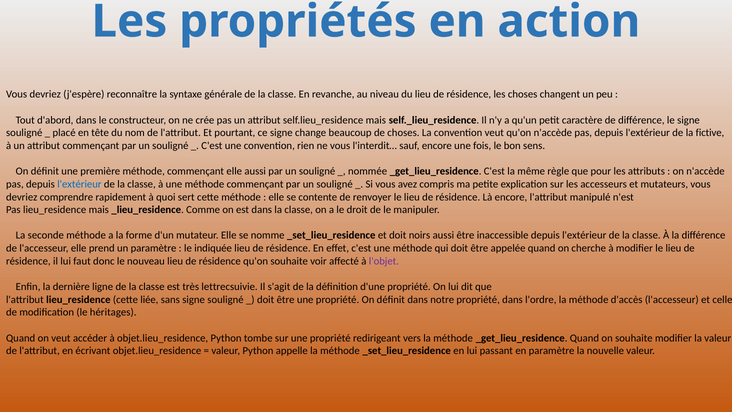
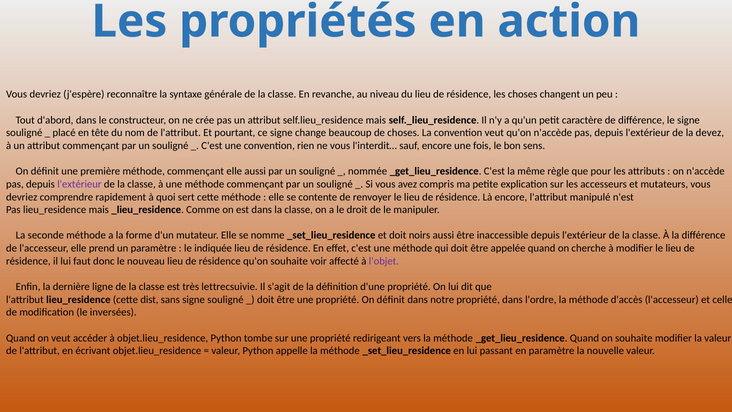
fictive: fictive -> devez
l'extérieur at (79, 184) colour: blue -> purple
liée: liée -> dist
héritages: héritages -> inversées
